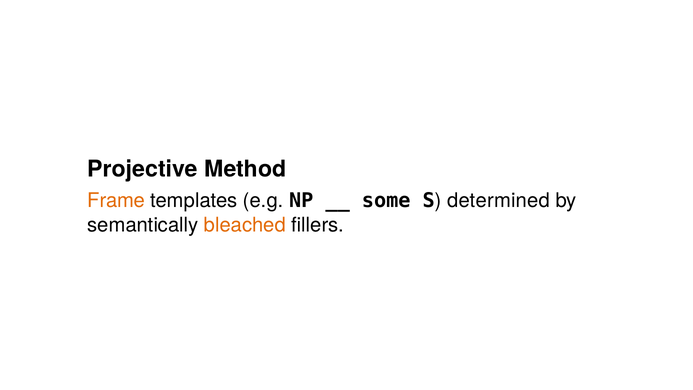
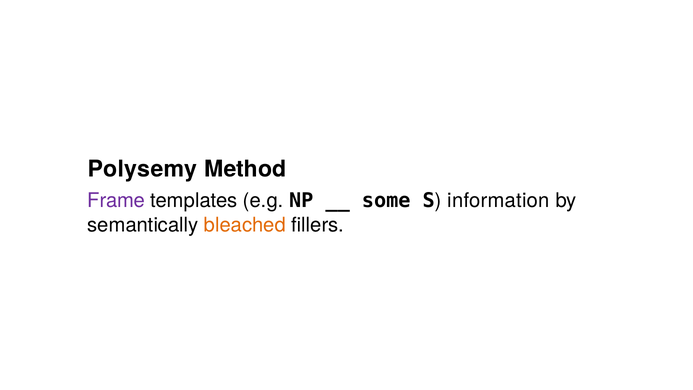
Projective: Projective -> Polysemy
Frame colour: orange -> purple
determined: determined -> information
